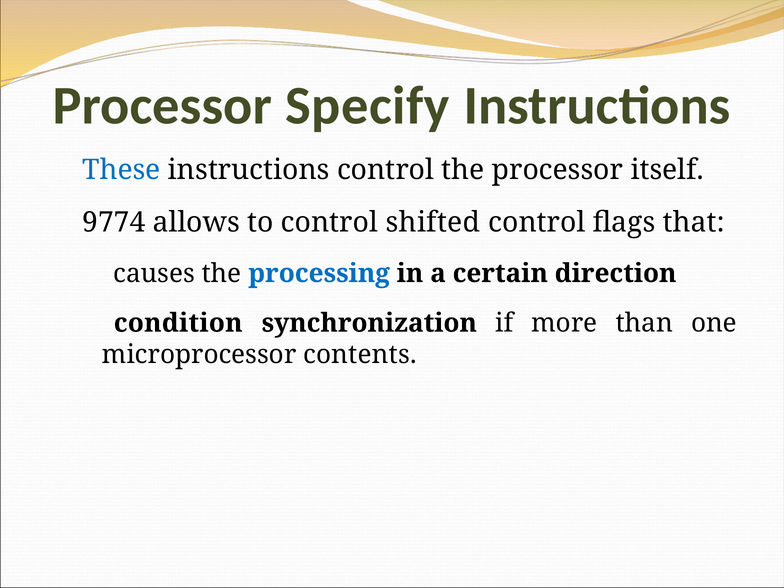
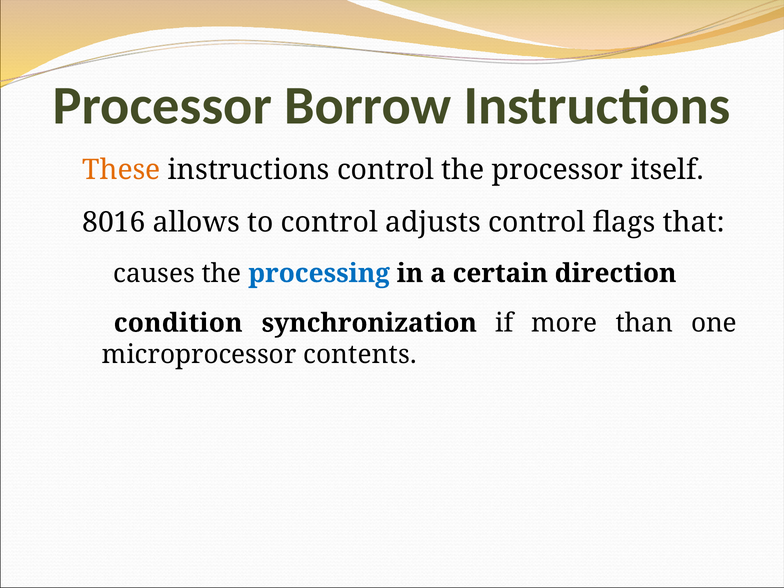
Specify: Specify -> Borrow
These colour: blue -> orange
9774: 9774 -> 8016
shifted: shifted -> adjusts
